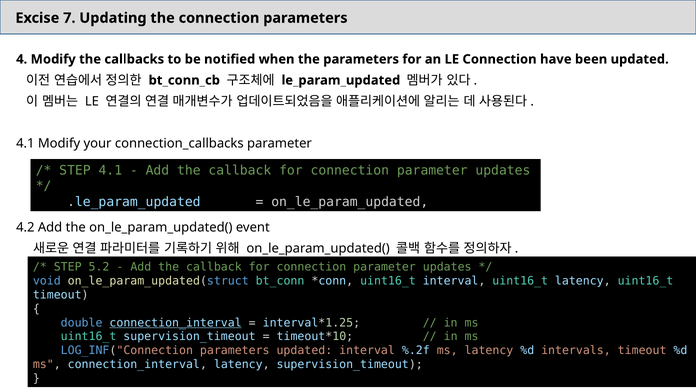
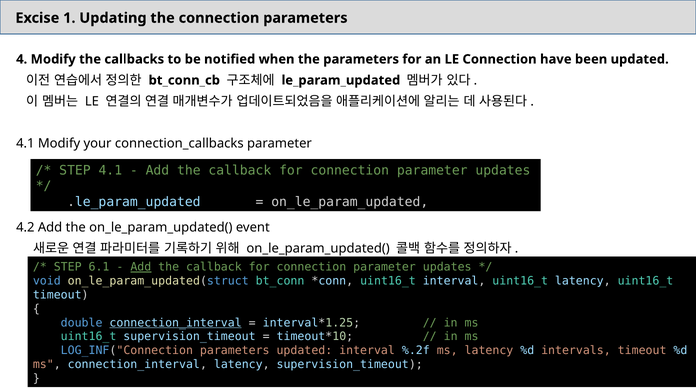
7: 7 -> 1
5.2: 5.2 -> 6.1
Add at (141, 267) underline: none -> present
